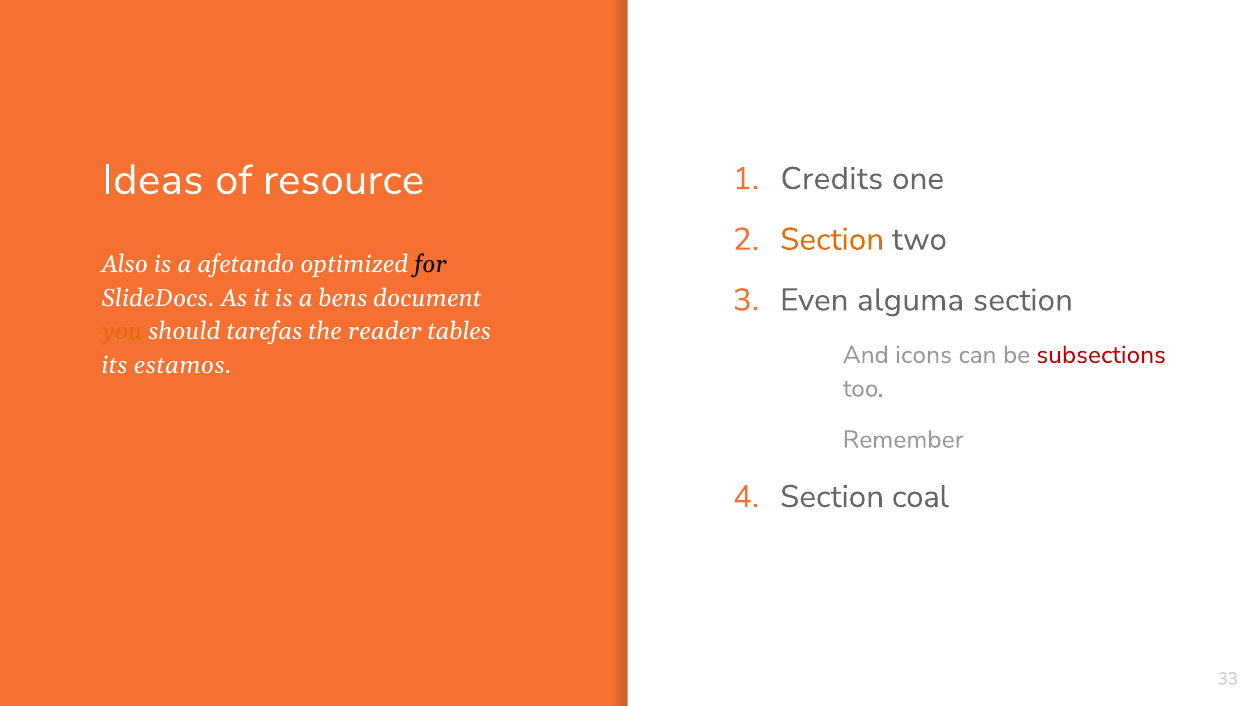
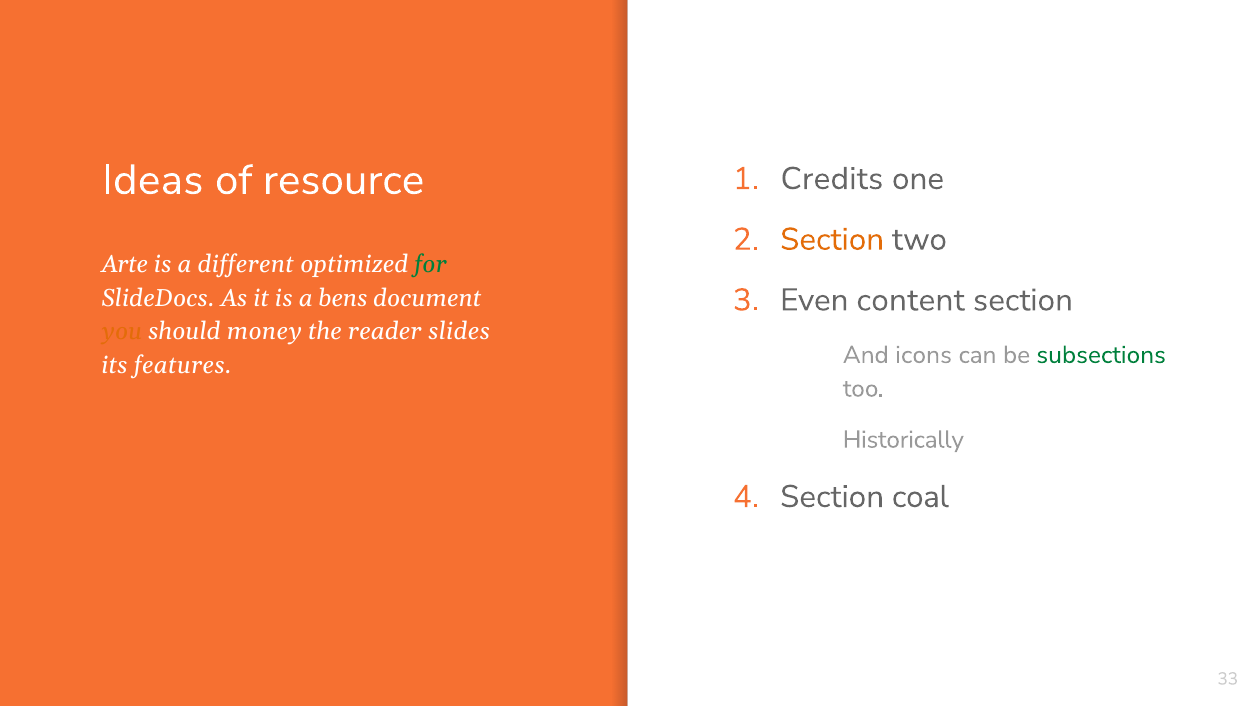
Also: Also -> Arte
afetando: afetando -> different
for colour: black -> green
alguma: alguma -> content
tarefas: tarefas -> money
tables: tables -> slides
subsections colour: red -> green
estamos: estamos -> features
Remember: Remember -> Historically
